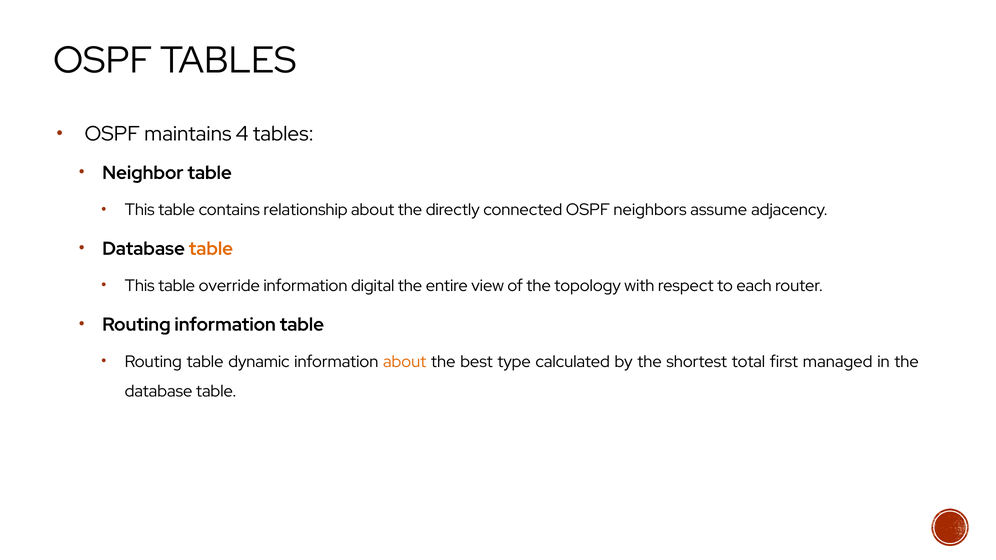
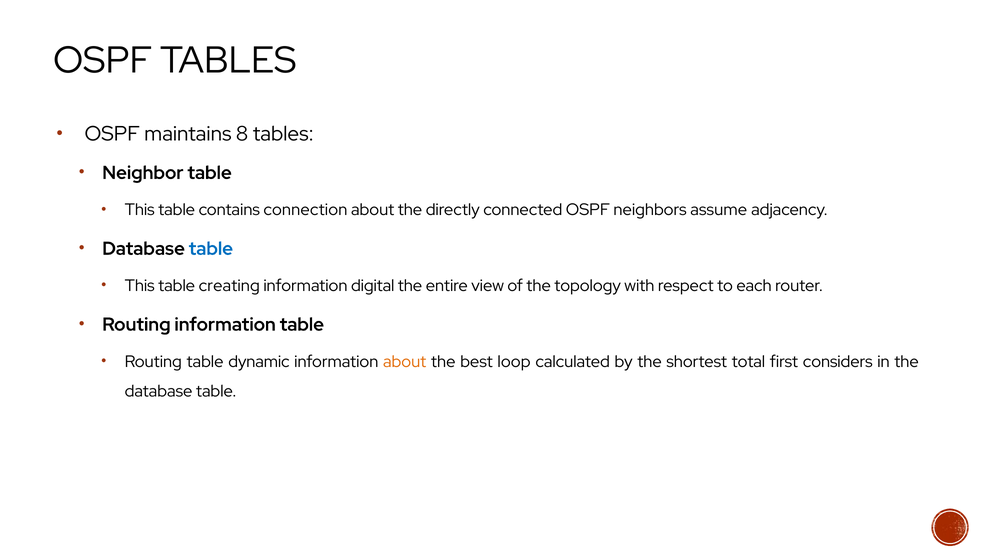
4: 4 -> 8
relationship: relationship -> connection
table at (211, 249) colour: orange -> blue
override: override -> creating
type: type -> loop
managed: managed -> considers
